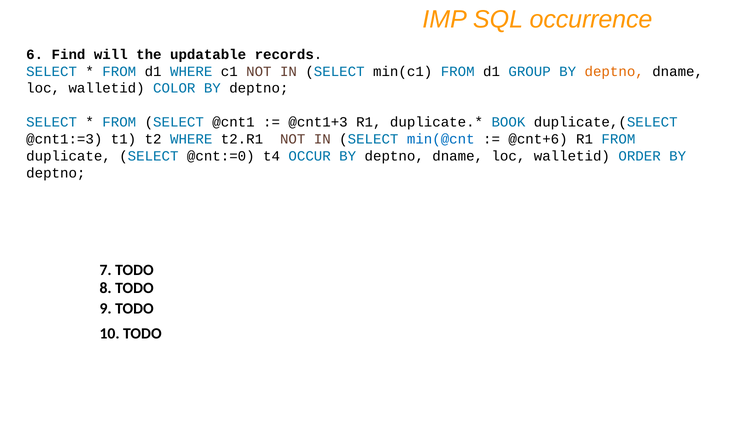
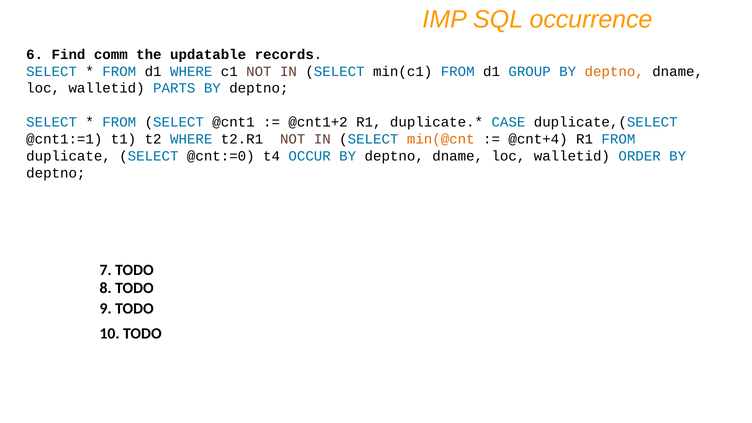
will: will -> comm
COLOR: COLOR -> PARTS
@cnt1+3: @cnt1+3 -> @cnt1+2
BOOK: BOOK -> CASE
@cnt1:=3: @cnt1:=3 -> @cnt1:=1
min(@cnt colour: blue -> orange
@cnt+6: @cnt+6 -> @cnt+4
